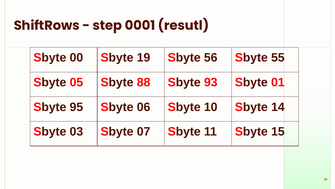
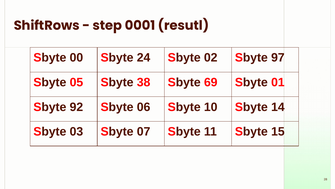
19: 19 -> 24
56: 56 -> 02
55: 55 -> 97
88: 88 -> 38
93: 93 -> 69
95: 95 -> 92
